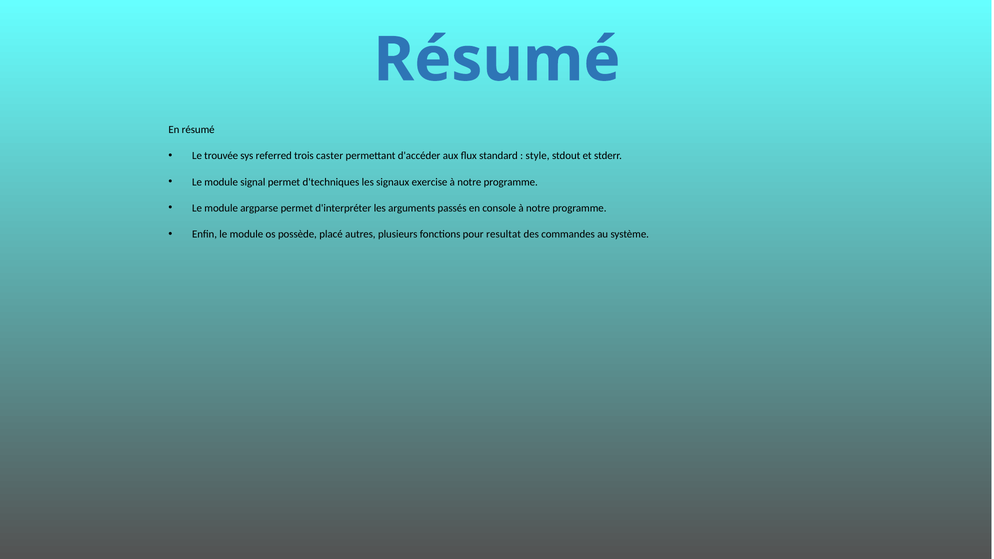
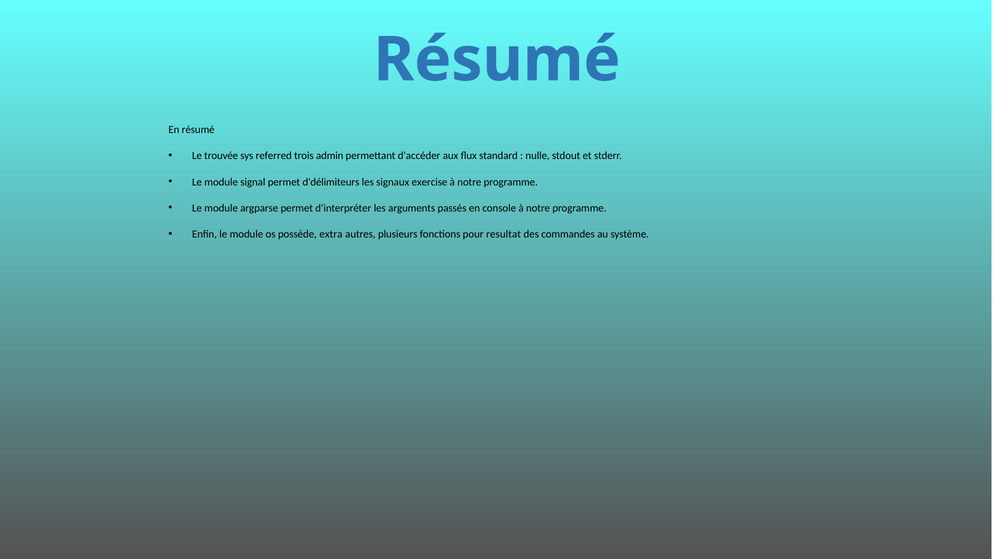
caster: caster -> admin
style: style -> nulle
d'techniques: d'techniques -> d'délimiteurs
placé: placé -> extra
